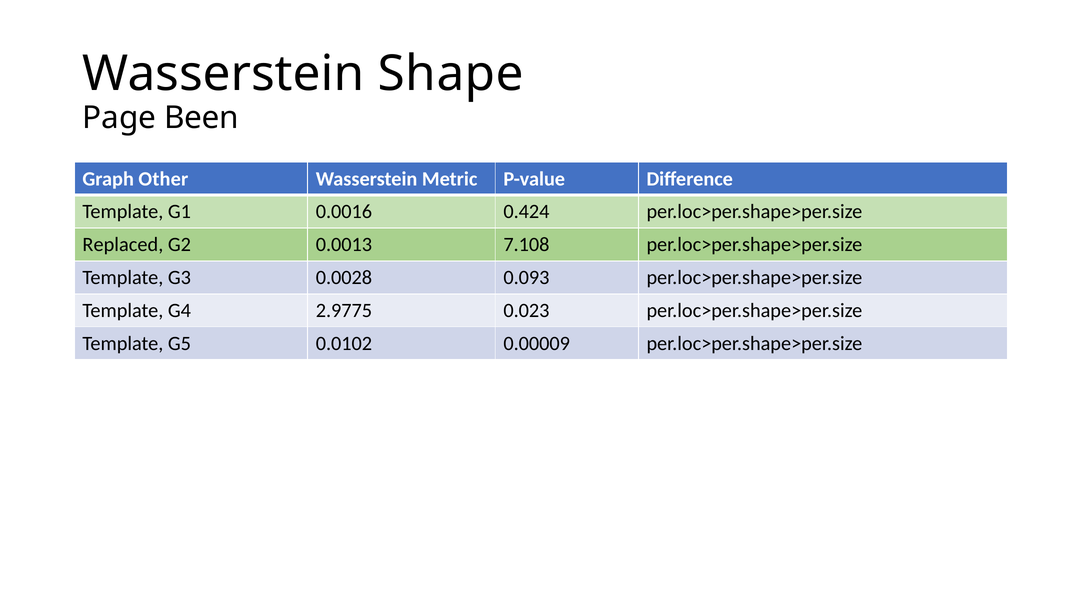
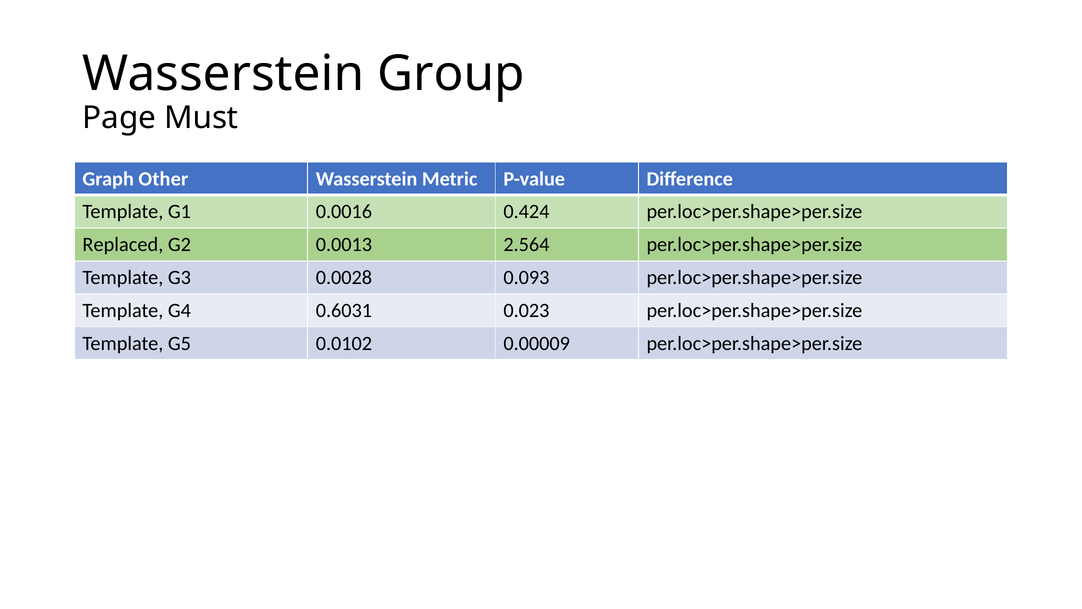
Shape: Shape -> Group
Been: Been -> Must
7.108: 7.108 -> 2.564
2.9775: 2.9775 -> 0.6031
